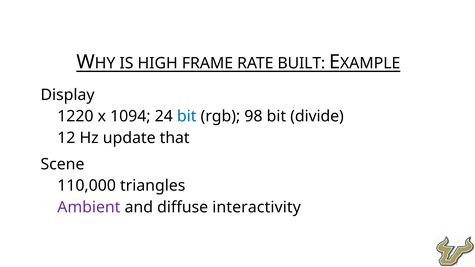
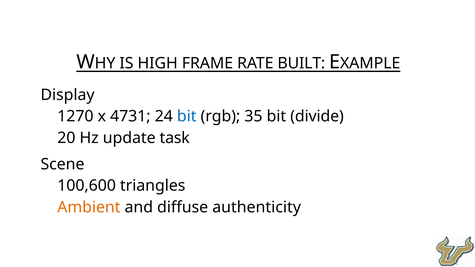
1220: 1220 -> 1270
1094: 1094 -> 4731
98: 98 -> 35
12: 12 -> 20
that: that -> task
110,000: 110,000 -> 100,600
Ambient colour: purple -> orange
interactivity: interactivity -> authenticity
